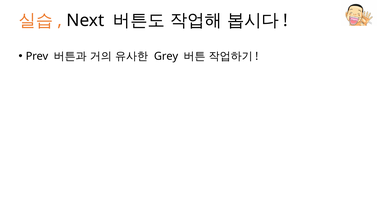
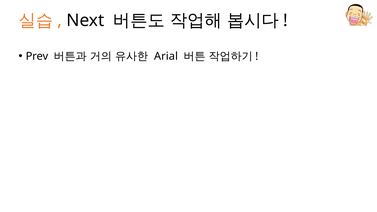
Grey: Grey -> Arial
